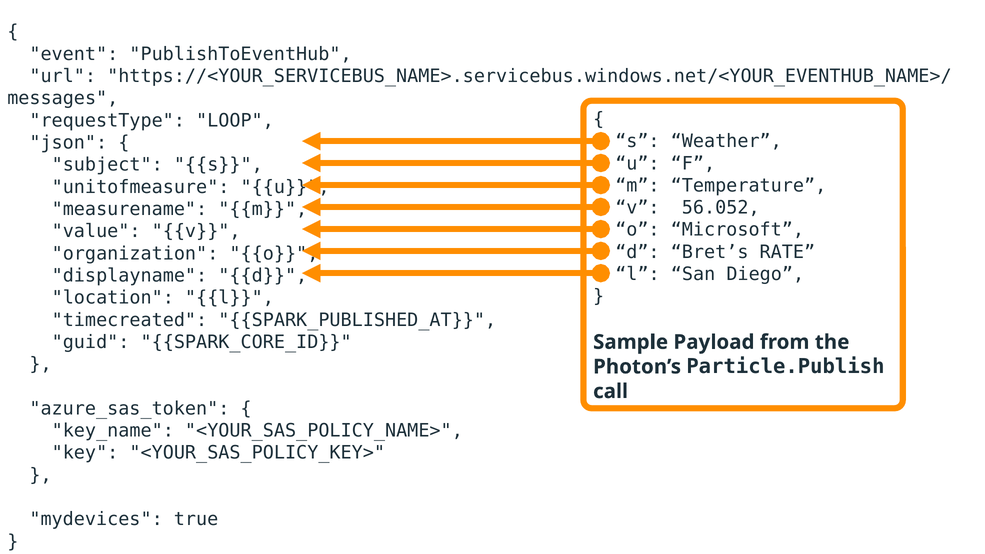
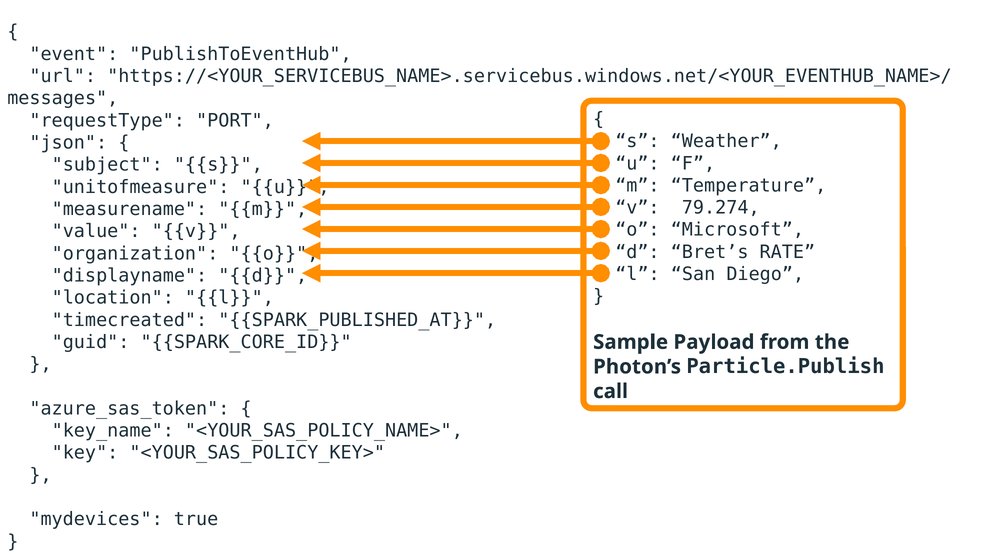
LOOP: LOOP -> PORT
56.052: 56.052 -> 79.274
